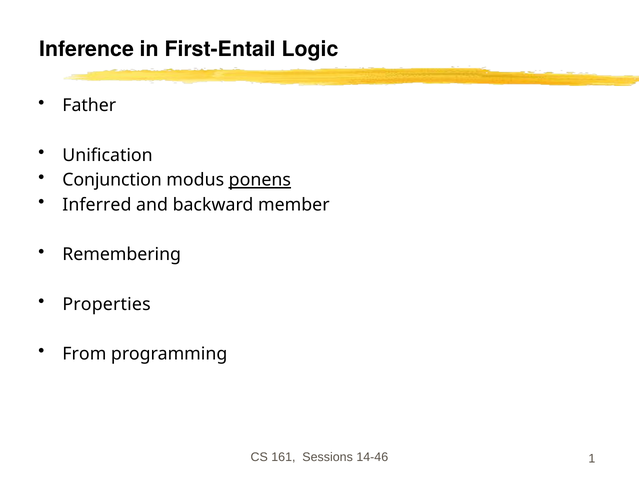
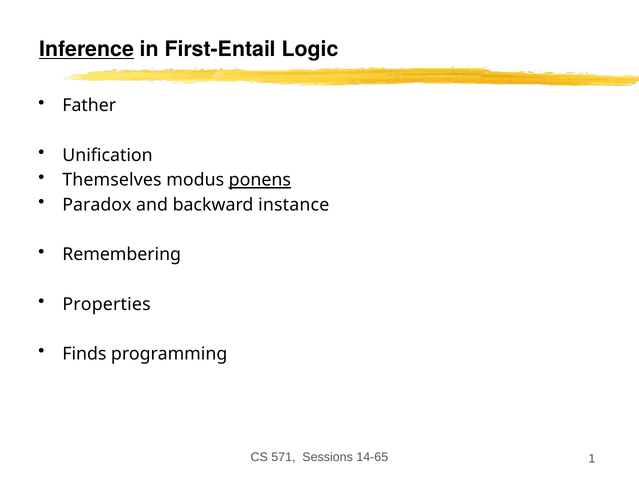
Inference underline: none -> present
Conjunction: Conjunction -> Themselves
Inferred: Inferred -> Paradox
member: member -> instance
From: From -> Finds
161: 161 -> 571
14-46: 14-46 -> 14-65
